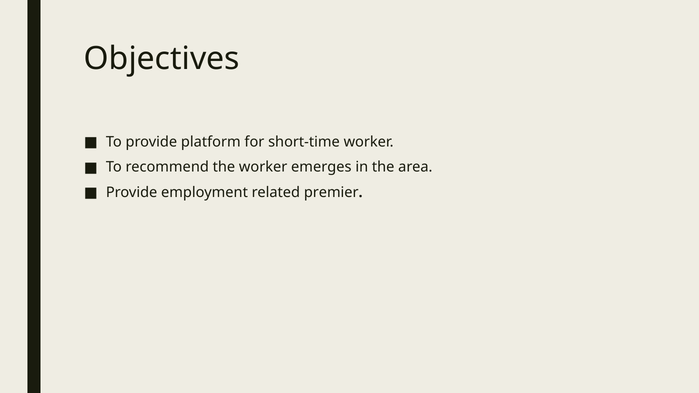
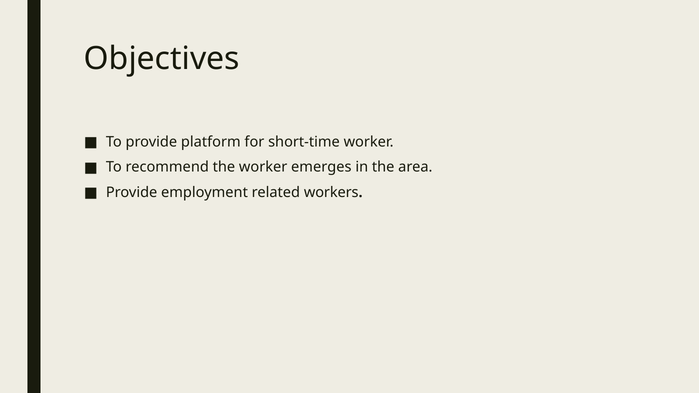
premier: premier -> workers
